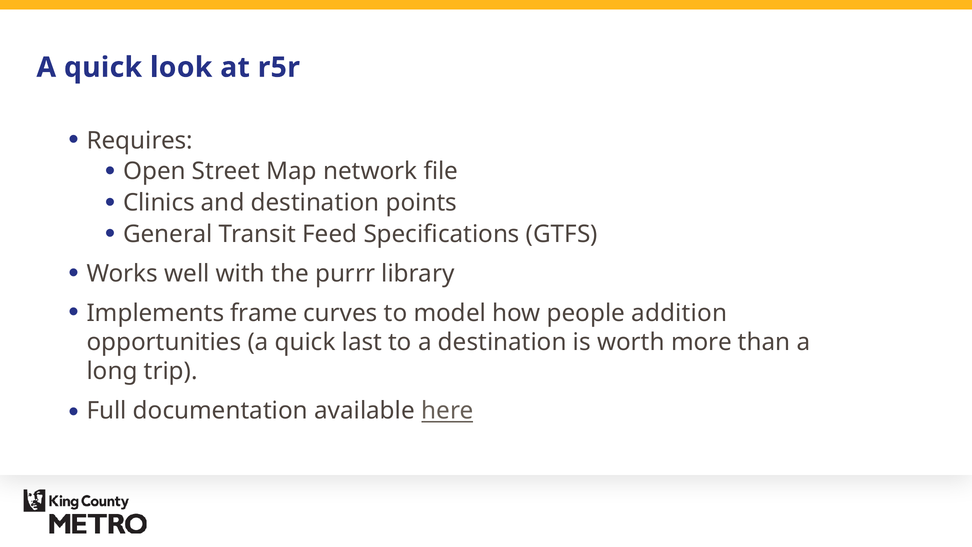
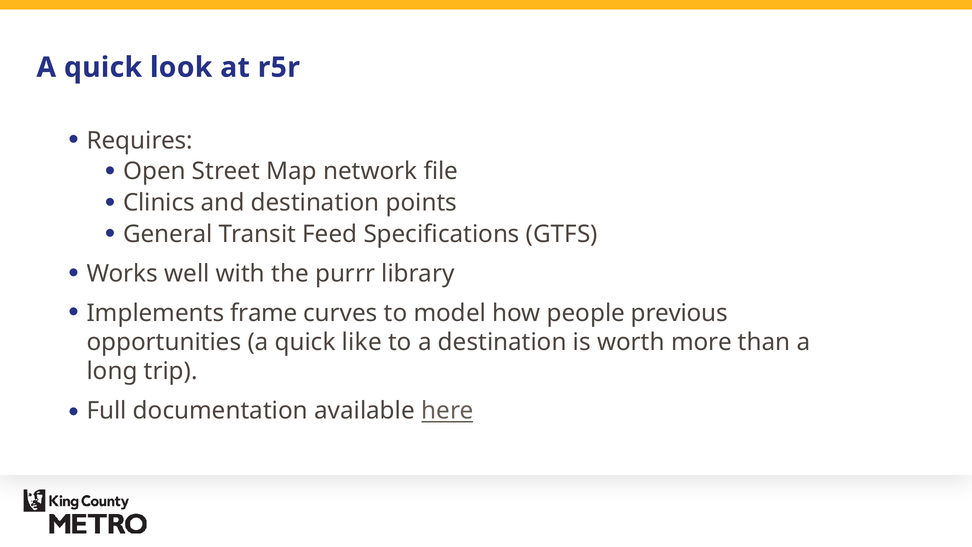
addition: addition -> previous
last: last -> like
